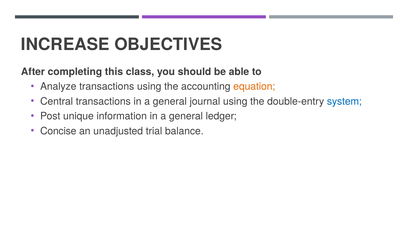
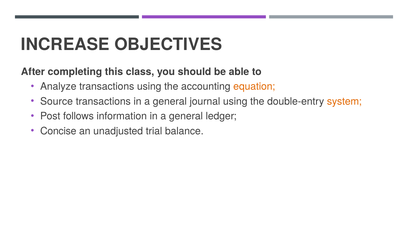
Central: Central -> Source
system colour: blue -> orange
unique: unique -> follows
